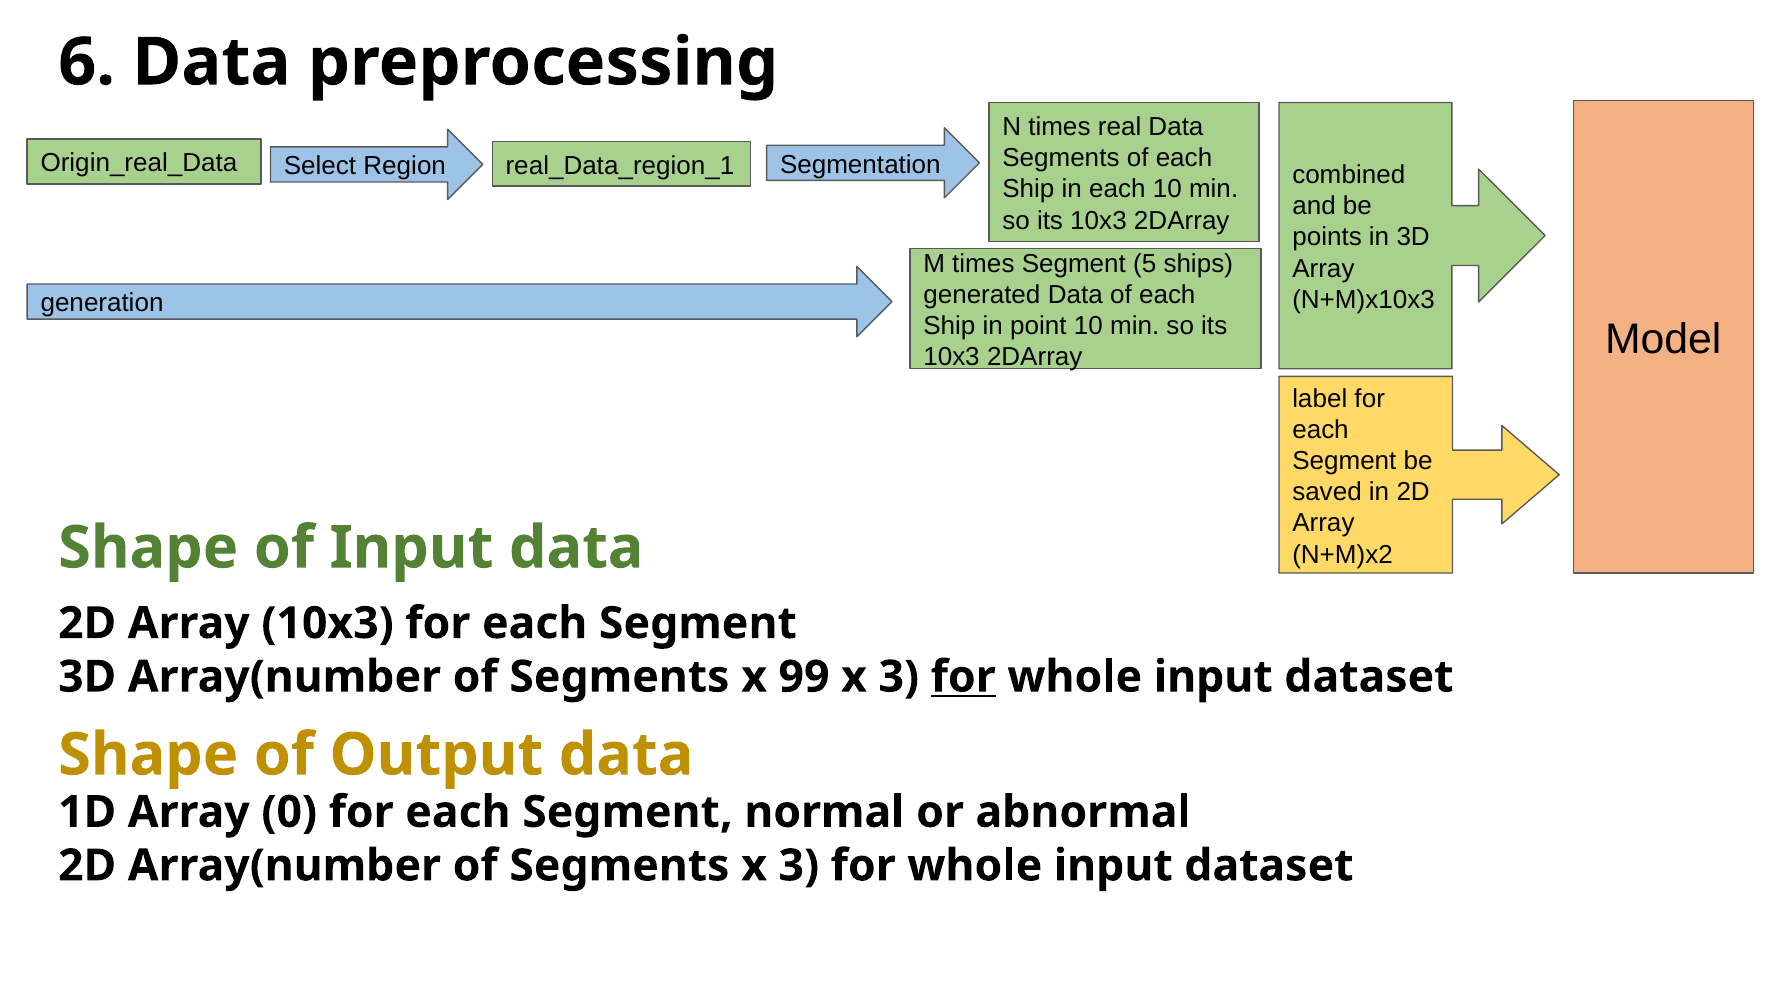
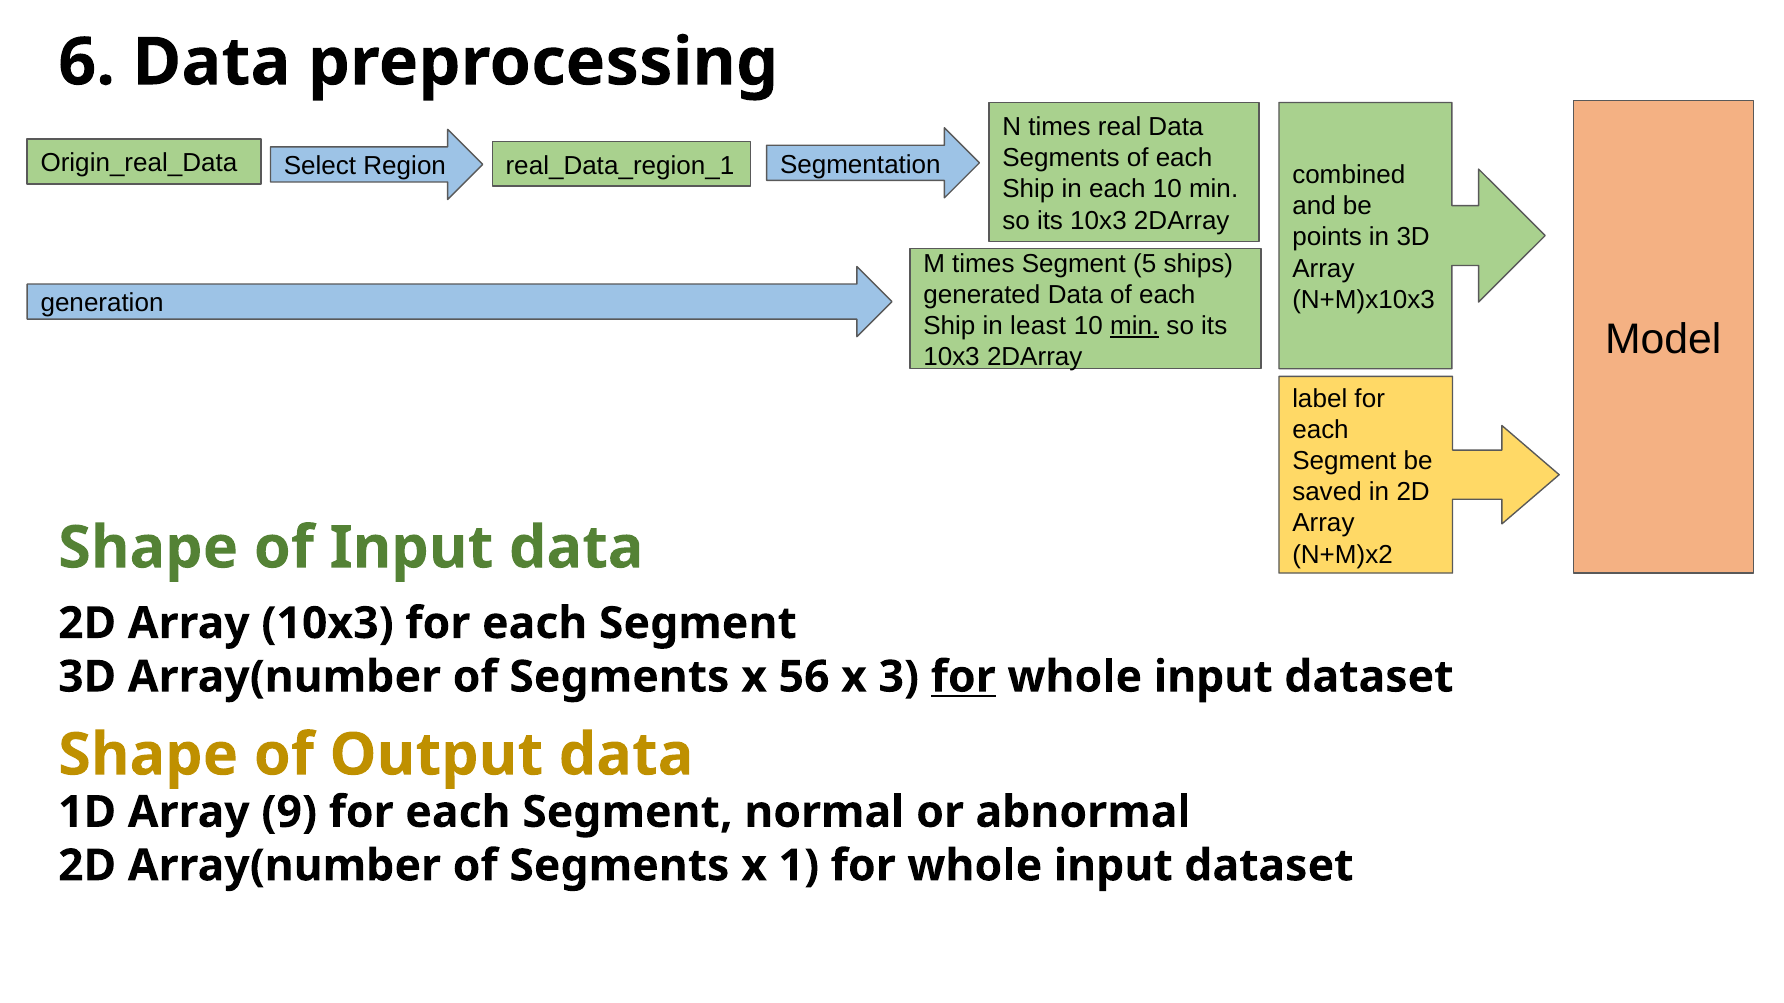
point: point -> least
min at (1135, 326) underline: none -> present
99: 99 -> 56
0: 0 -> 9
Segments x 3: 3 -> 1
